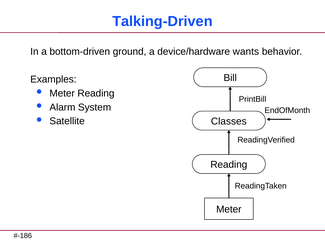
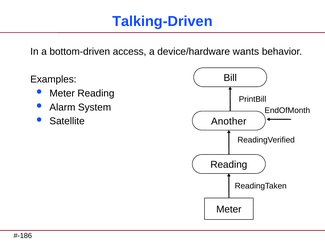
ground: ground -> access
Classes: Classes -> Another
